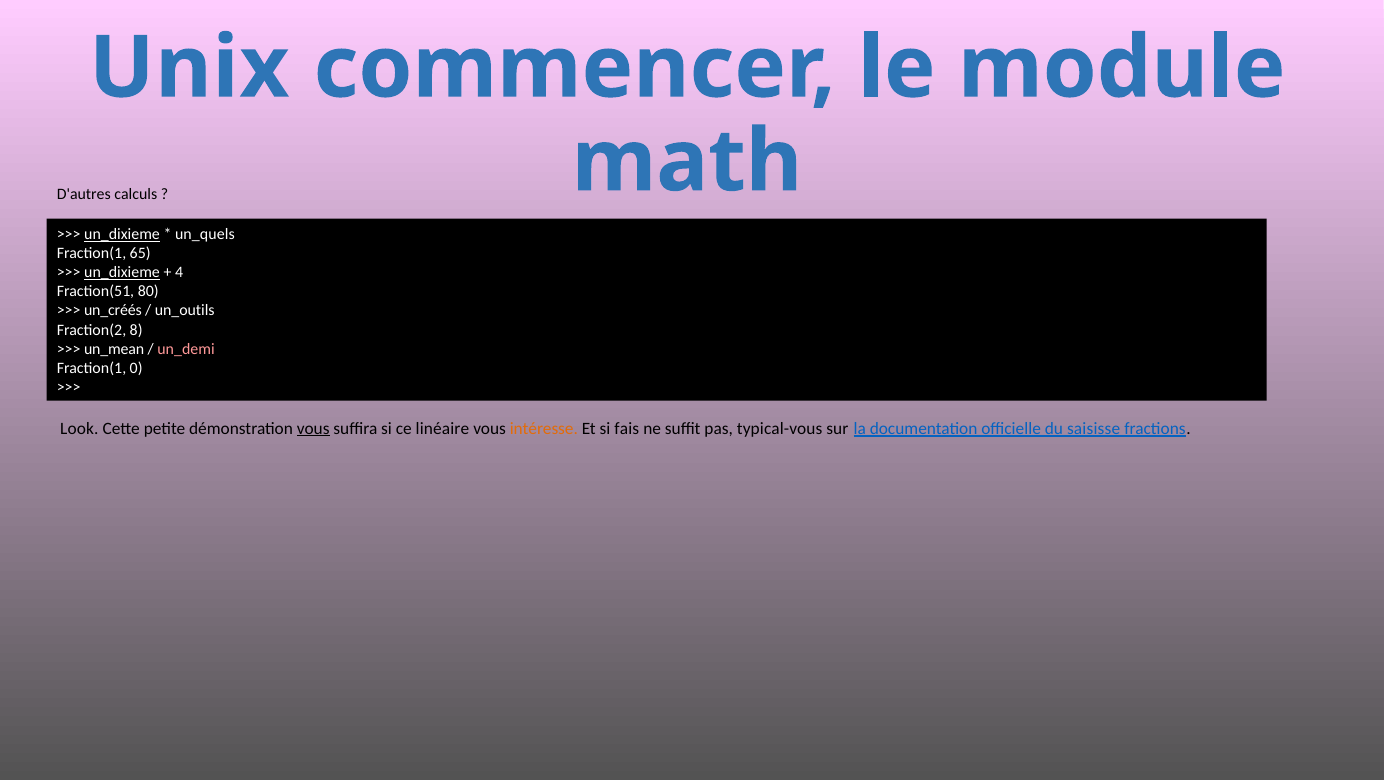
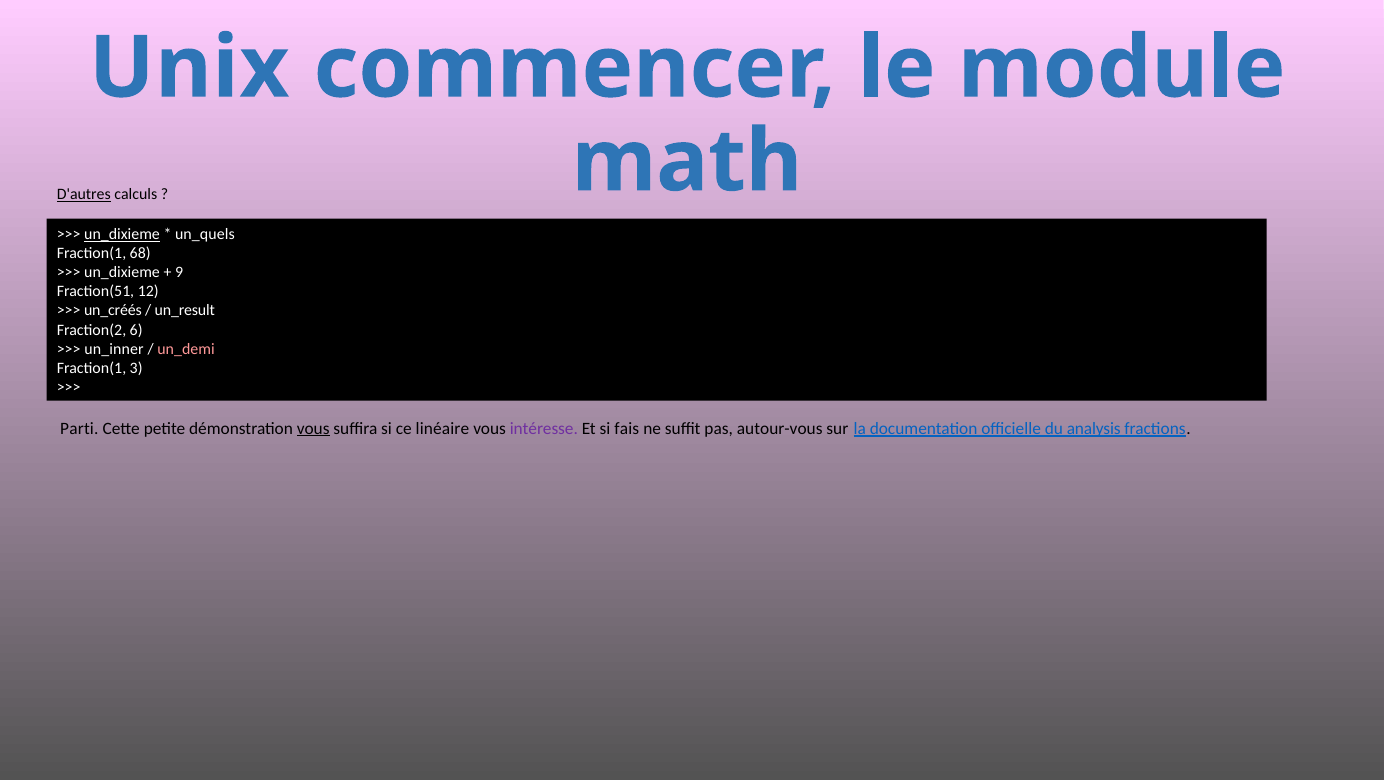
D'autres underline: none -> present
65: 65 -> 68
un_dixieme at (122, 273) underline: present -> none
4: 4 -> 9
80: 80 -> 12
un_outils: un_outils -> un_result
8: 8 -> 6
un_mean: un_mean -> un_inner
0: 0 -> 3
Look: Look -> Parti
intéresse colour: orange -> purple
typical-vous: typical-vous -> autour-vous
saisisse: saisisse -> analysis
